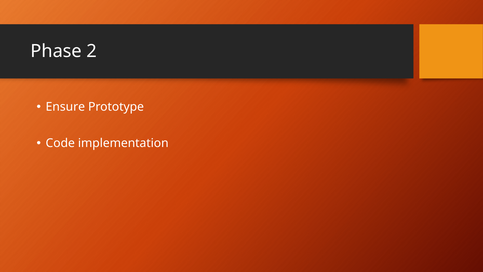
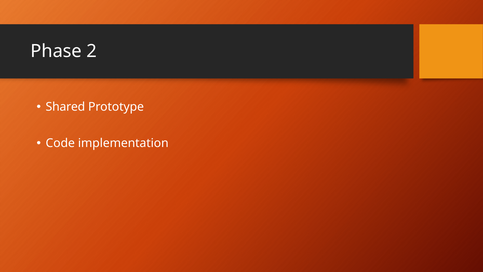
Ensure: Ensure -> Shared
